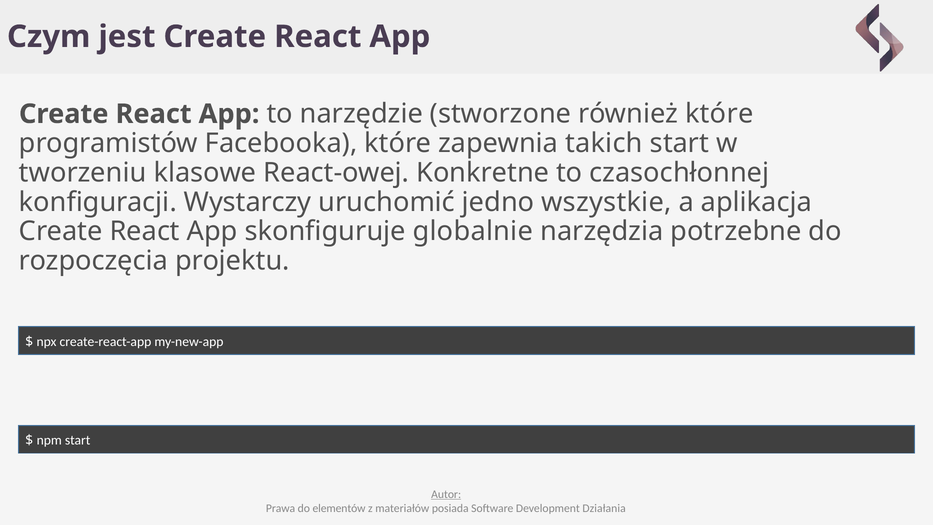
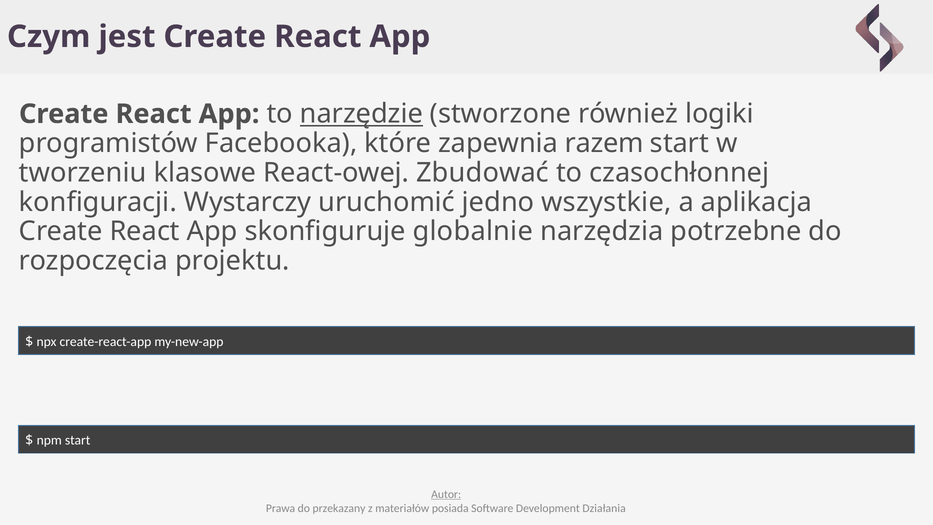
narzędzie underline: none -> present
również które: które -> logiki
takich: takich -> razem
Konkretne: Konkretne -> Zbudować
elementów: elementów -> przekazany
